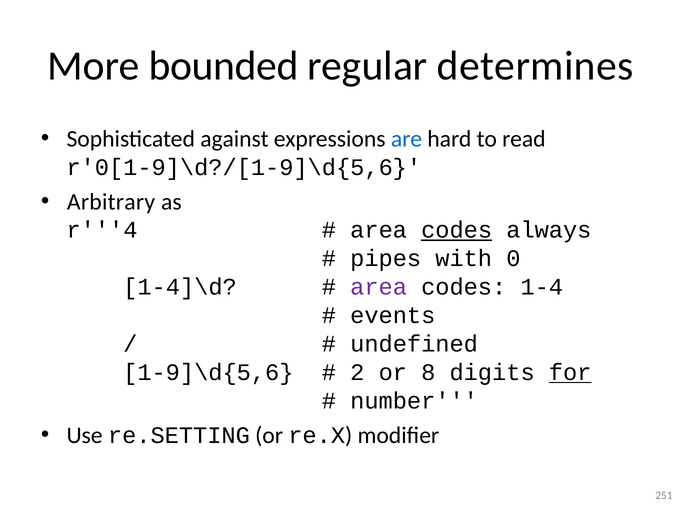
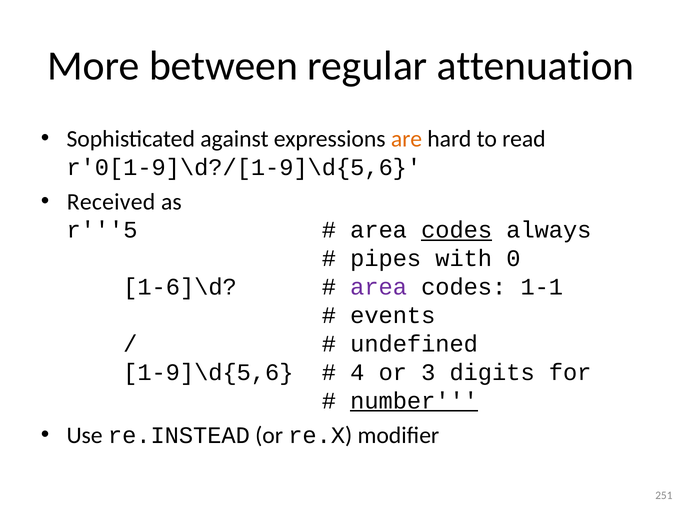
bounded: bounded -> between
determines: determines -> attenuation
are colour: blue -> orange
Arbitrary: Arbitrary -> Received
r'''4: r'''4 -> r'''5
1-4]\d: 1-4]\d -> 1-6]\d
1-4: 1-4 -> 1-1
2: 2 -> 4
8: 8 -> 3
for underline: present -> none
number underline: none -> present
re.SETTING: re.SETTING -> re.INSTEAD
